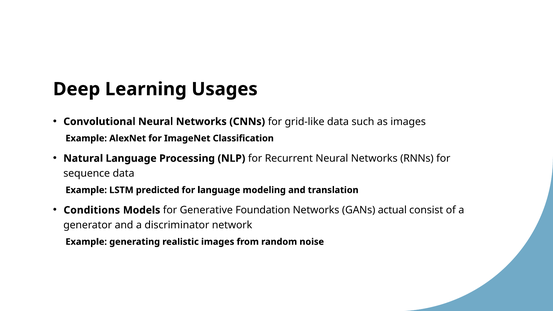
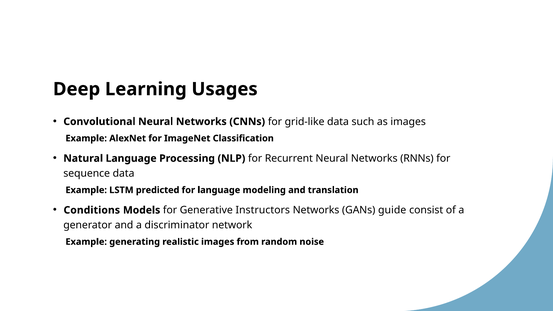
Foundation: Foundation -> Instructors
actual: actual -> guide
